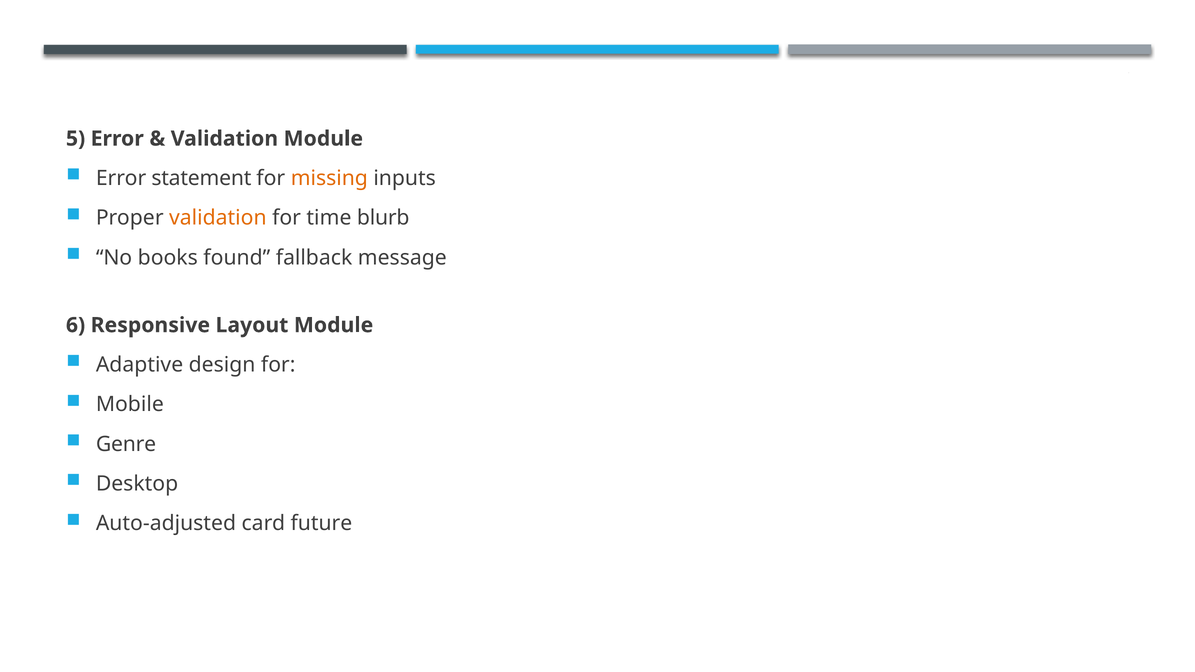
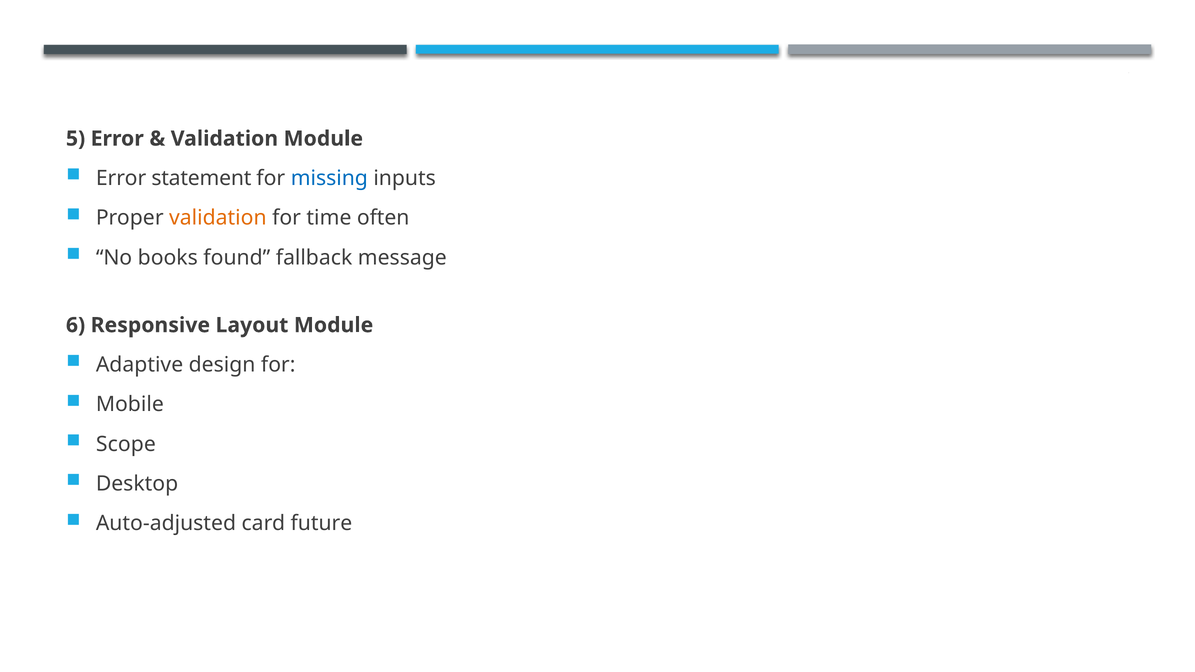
missing colour: orange -> blue
blurb: blurb -> often
Genre: Genre -> Scope
